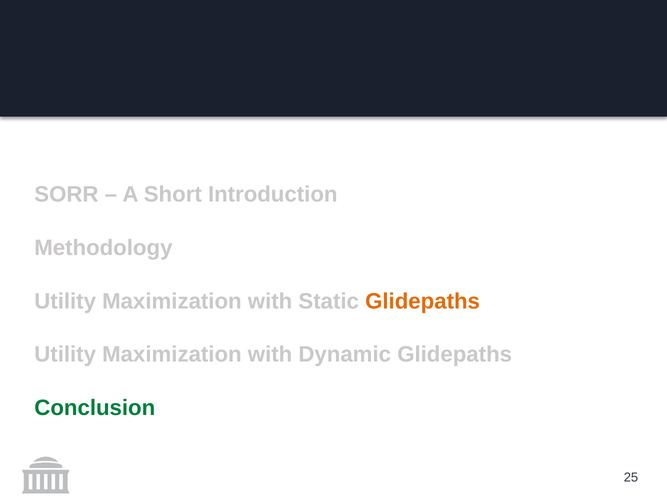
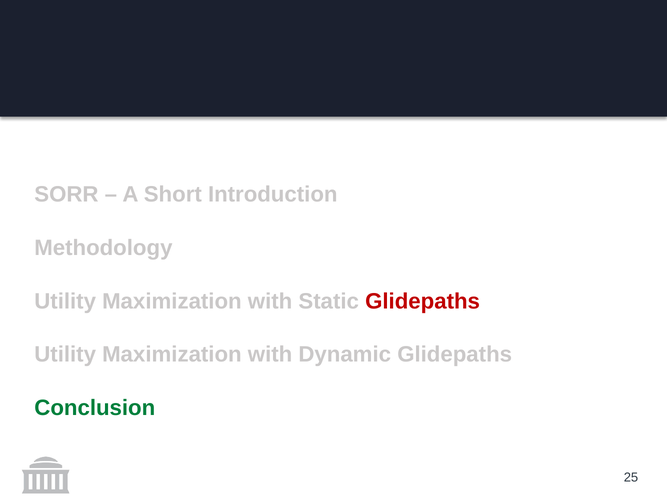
Glidepaths at (423, 301) colour: orange -> red
